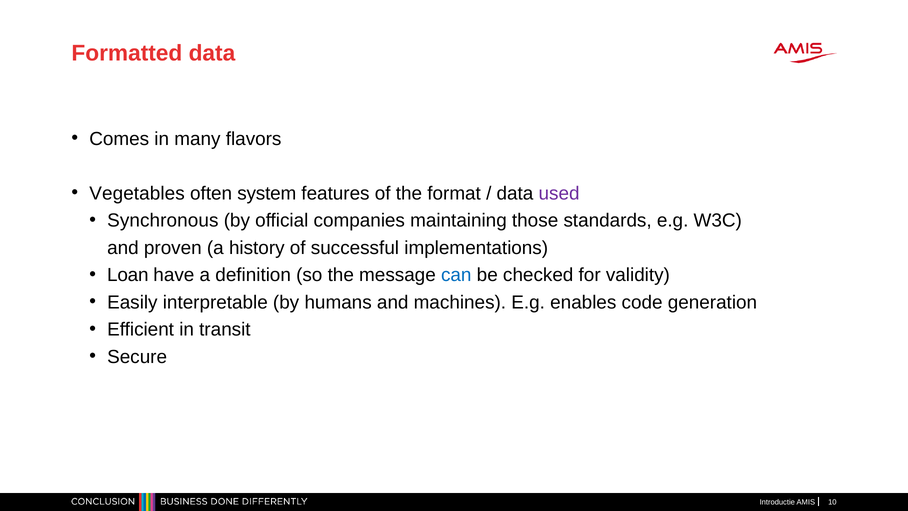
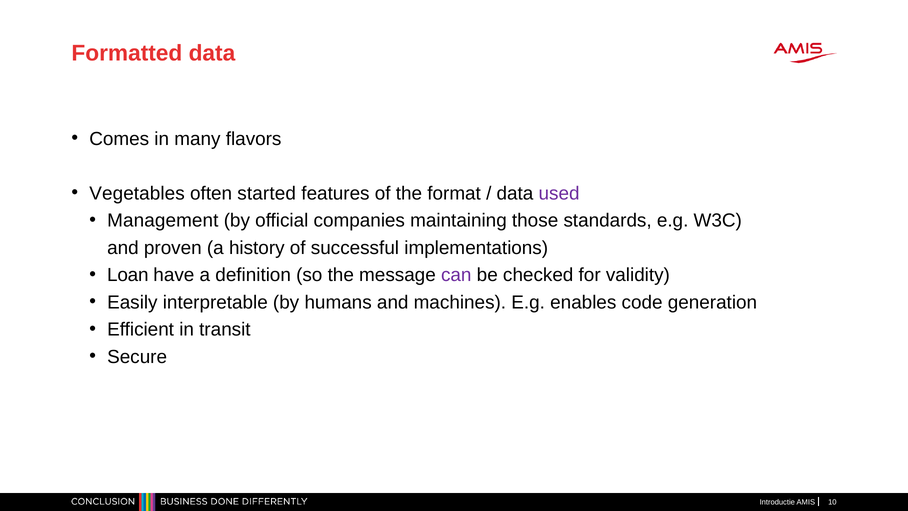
system: system -> started
Synchronous: Synchronous -> Management
can colour: blue -> purple
